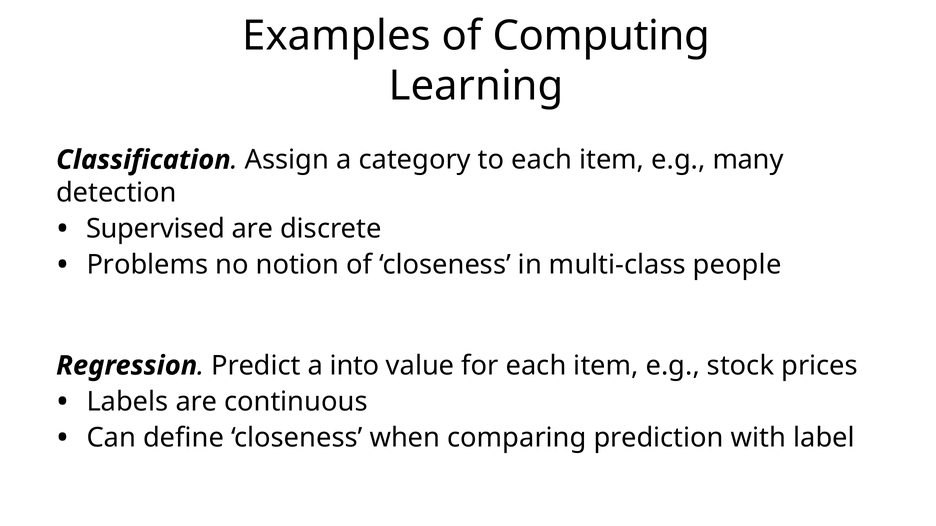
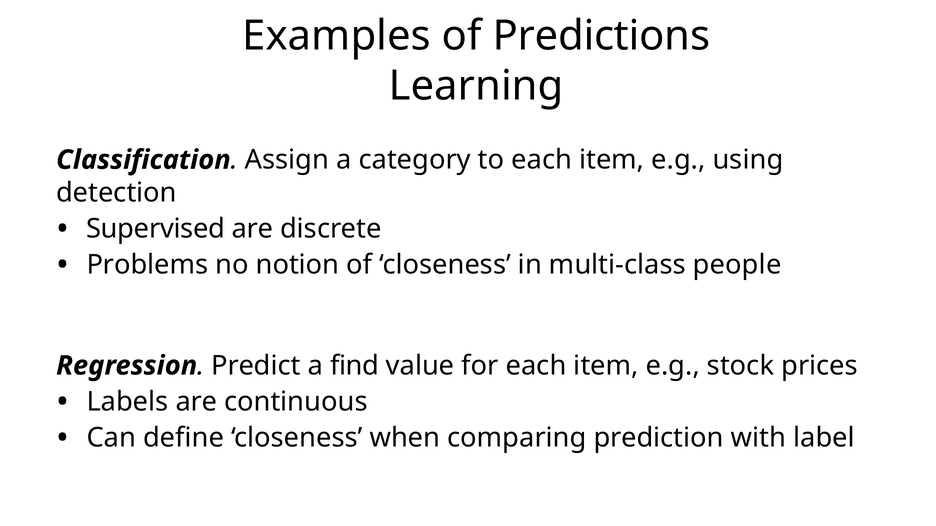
Computing: Computing -> Predictions
many: many -> using
into: into -> find
